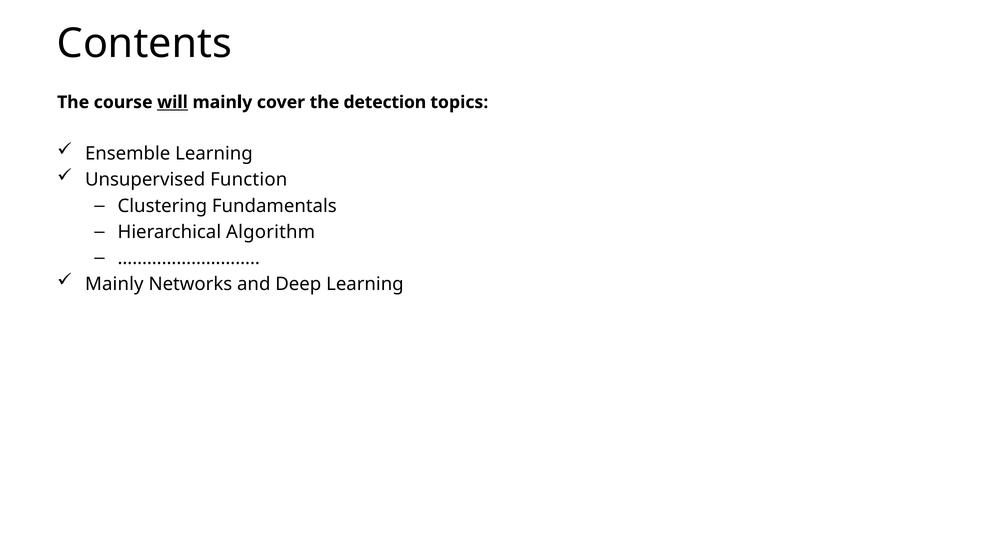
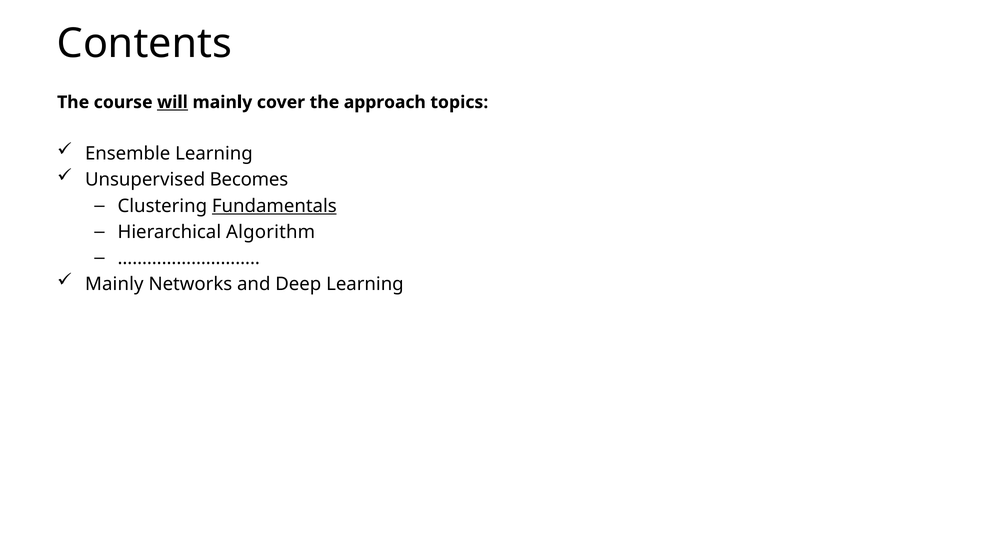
detection: detection -> approach
Function: Function -> Becomes
Fundamentals underline: none -> present
